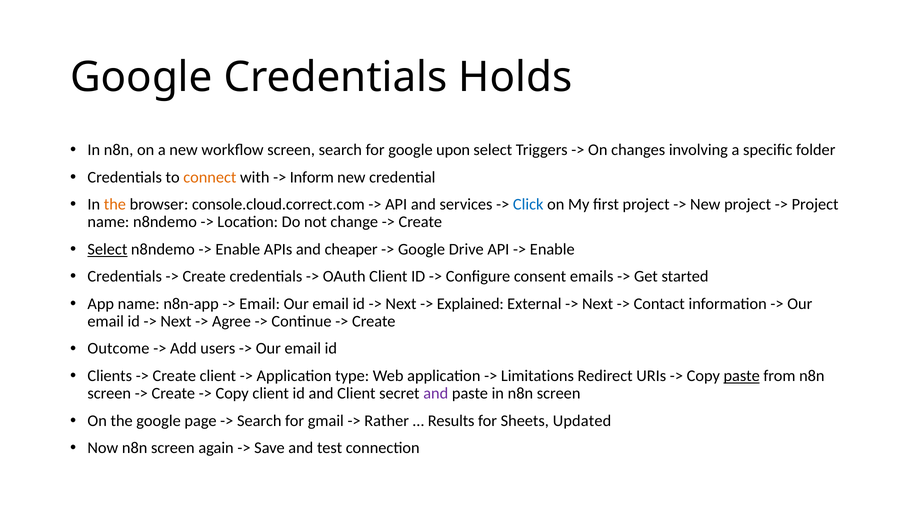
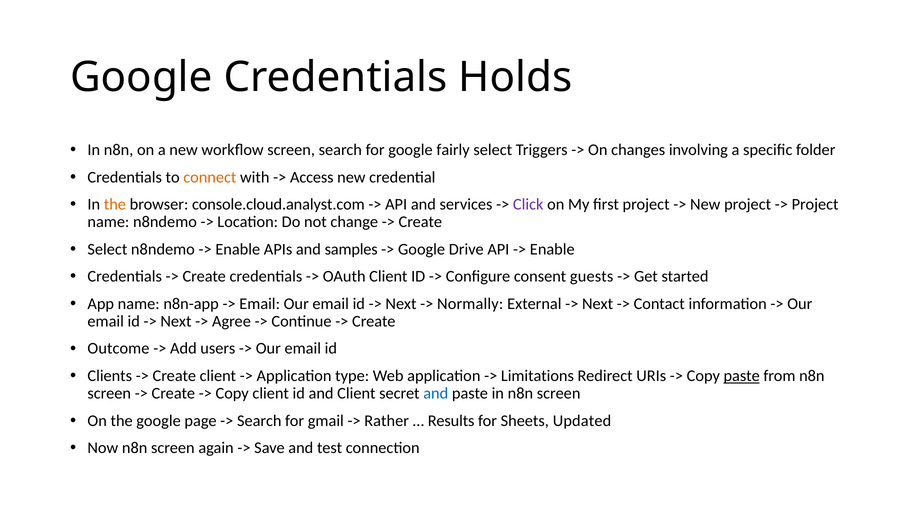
upon: upon -> fairly
Inform: Inform -> Access
console.cloud.correct.com: console.cloud.correct.com -> console.cloud.analyst.com
Click colour: blue -> purple
Select at (107, 249) underline: present -> none
cheaper: cheaper -> samples
emails: emails -> guests
Explained: Explained -> Normally
and at (436, 393) colour: purple -> blue
